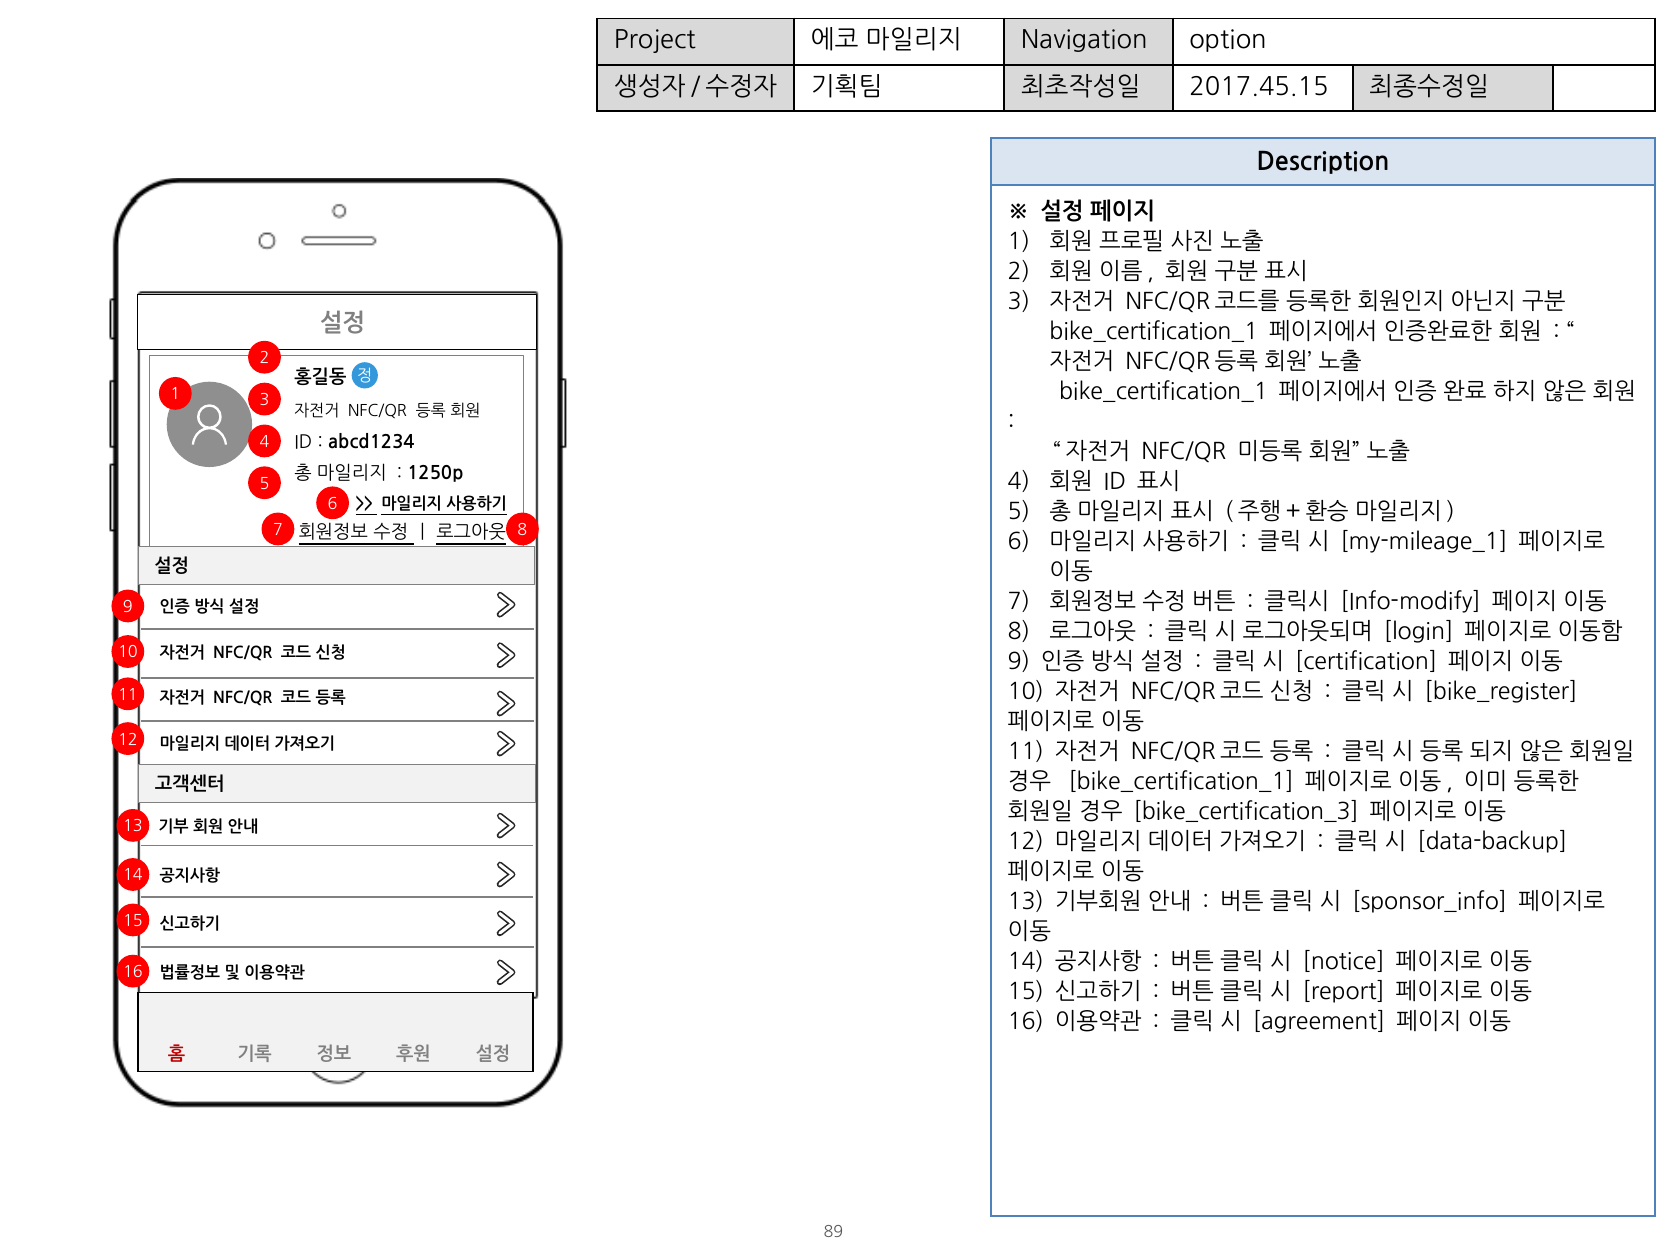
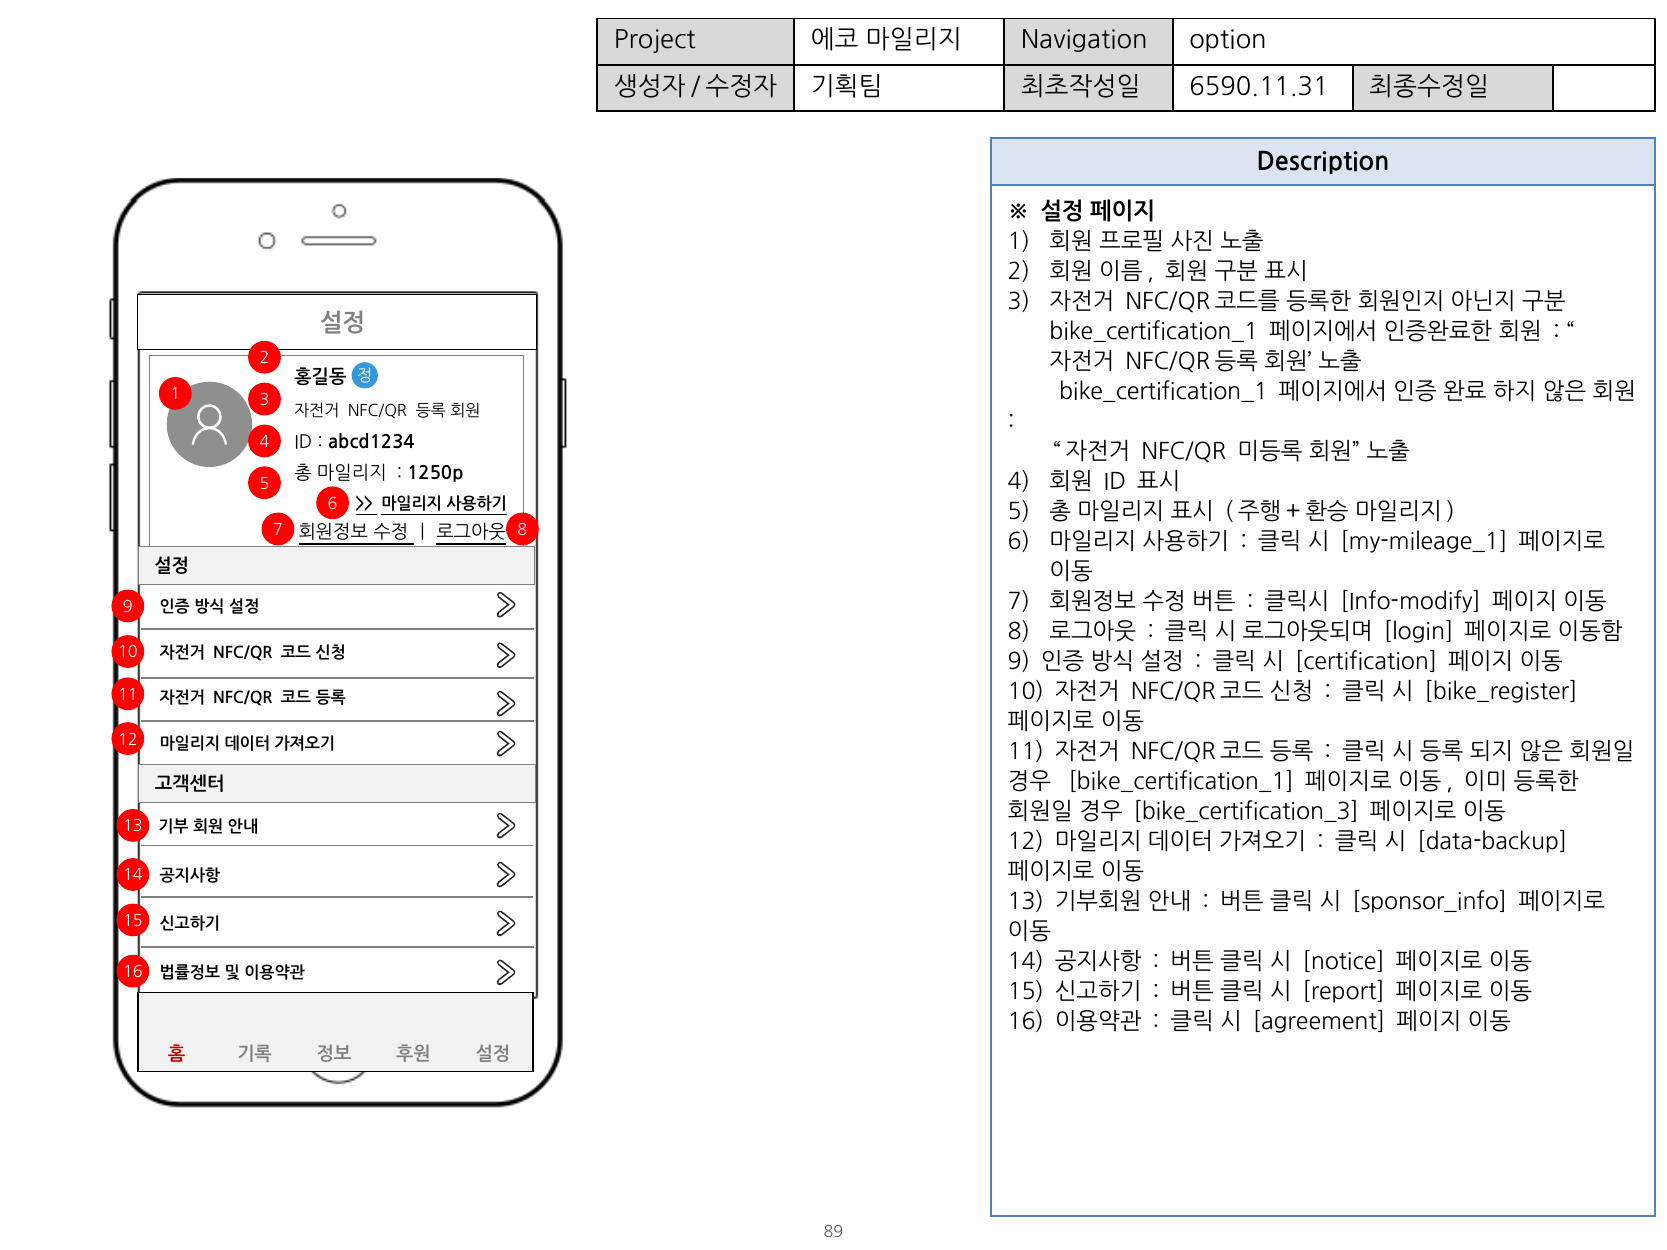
2017.45.15: 2017.45.15 -> 6590.11.31
